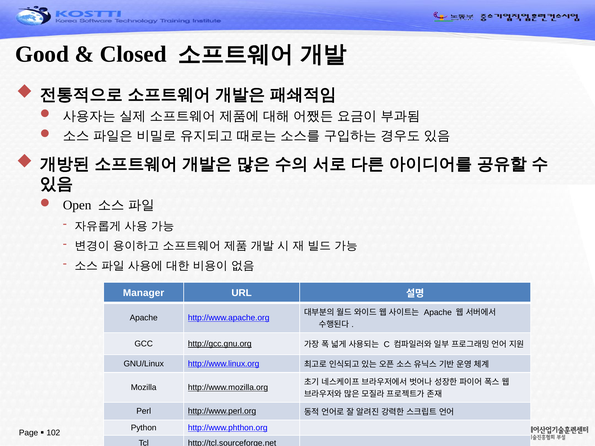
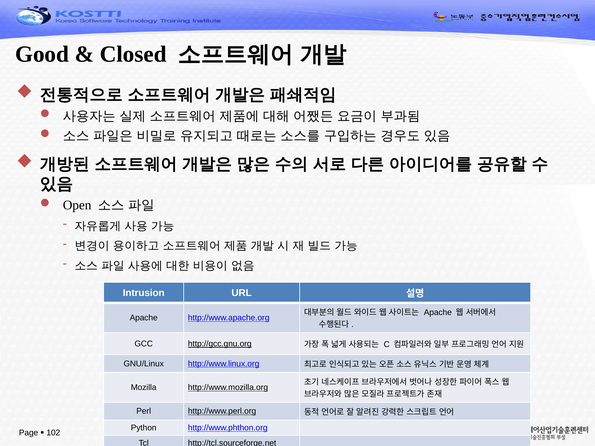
Manager: Manager -> Intrusion
